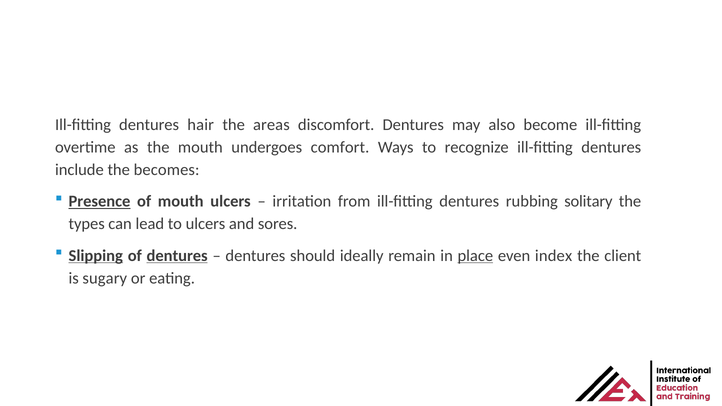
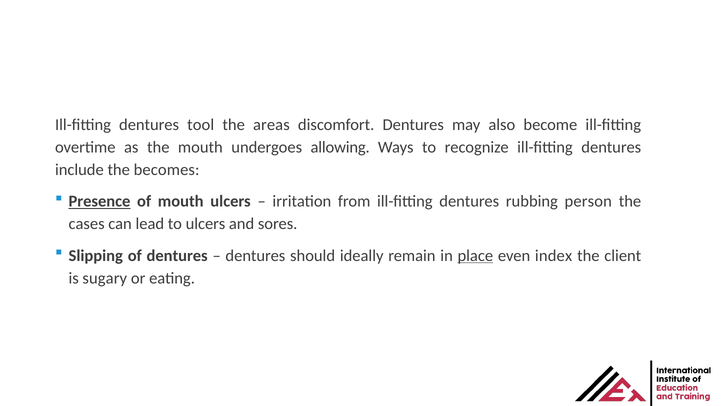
hair: hair -> tool
comfort: comfort -> allowing
solitary: solitary -> person
types: types -> cases
Slipping underline: present -> none
dentures at (177, 256) underline: present -> none
